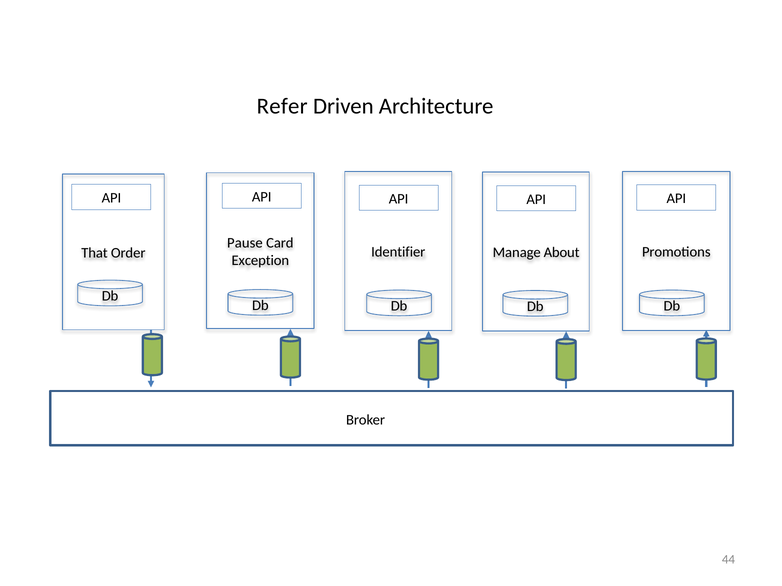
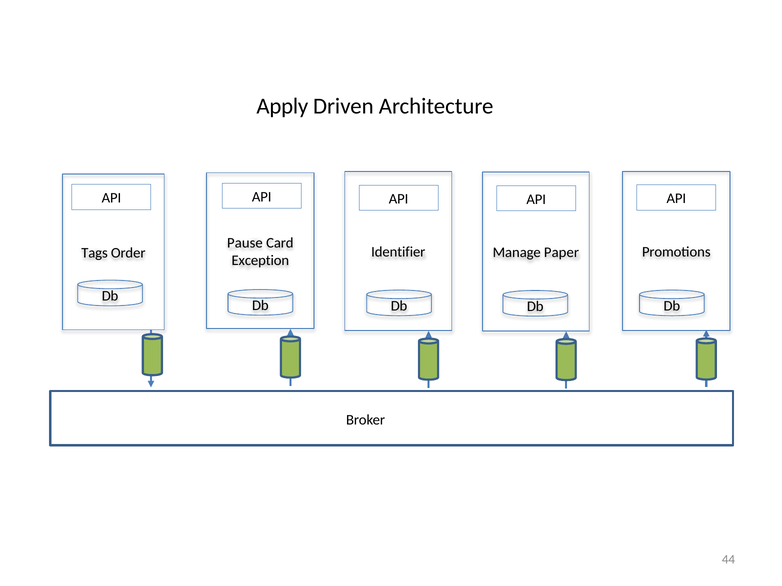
Refer: Refer -> Apply
About: About -> Paper
That: That -> Tags
